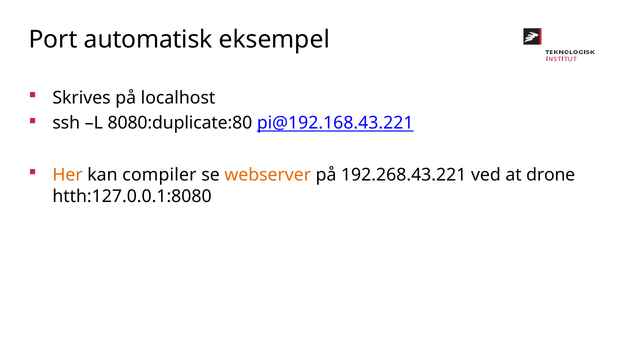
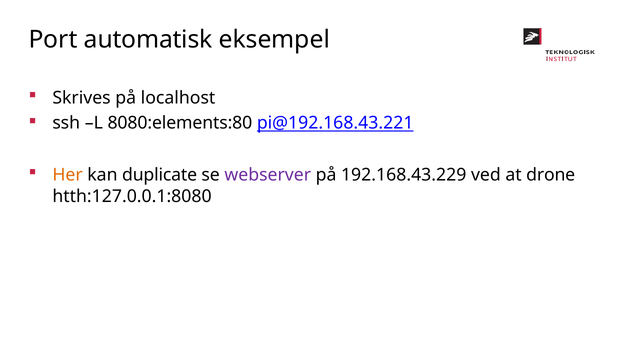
8080:duplicate:80: 8080:duplicate:80 -> 8080:elements:80
compiler: compiler -> duplicate
webserver colour: orange -> purple
192.268.43.221: 192.268.43.221 -> 192.168.43.229
